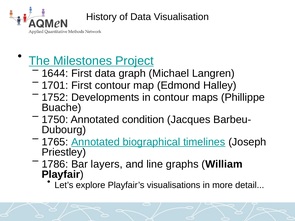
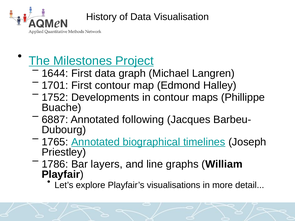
1750: 1750 -> 6887
condition: condition -> following
